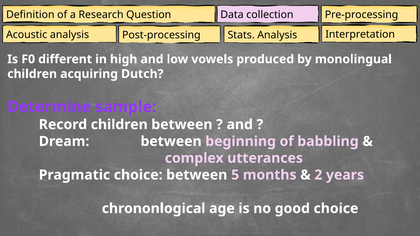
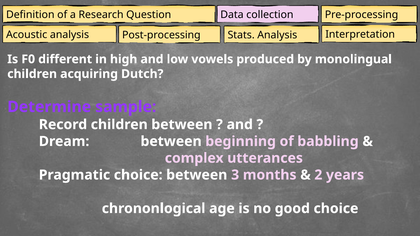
5: 5 -> 3
